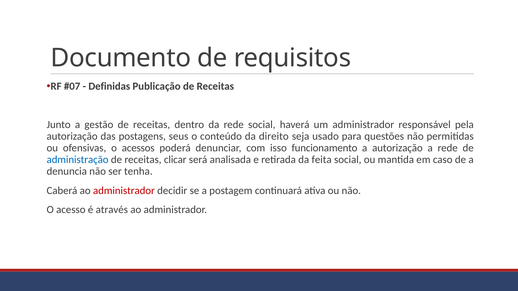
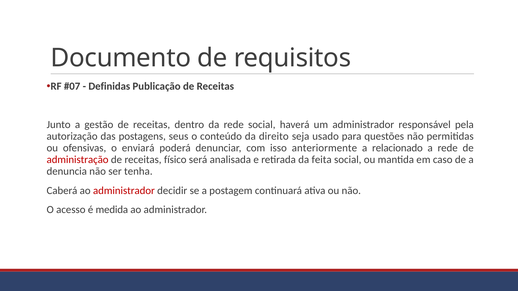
acessos: acessos -> enviará
funcionamento: funcionamento -> anteriormente
a autorização: autorização -> relacionado
administração colour: blue -> red
clicar: clicar -> físico
através: através -> medida
